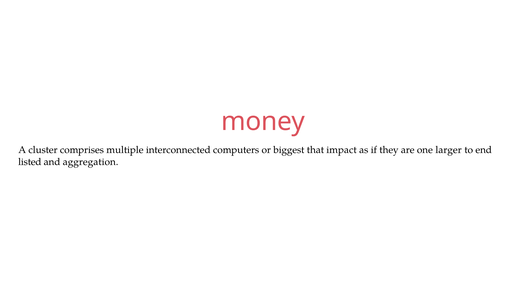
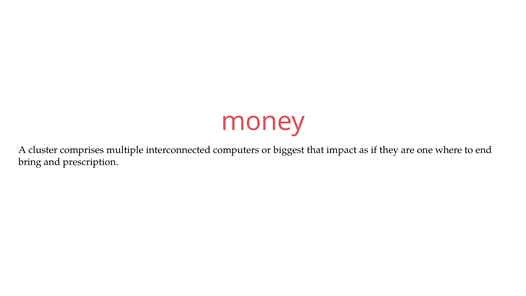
larger: larger -> where
listed: listed -> bring
aggregation: aggregation -> prescription
